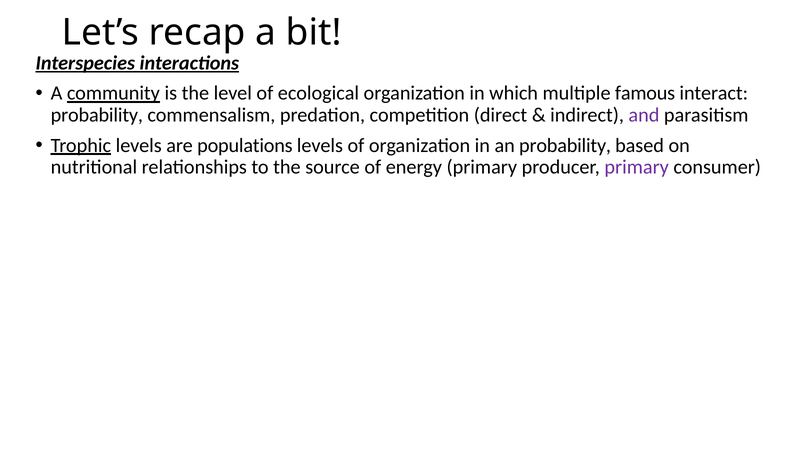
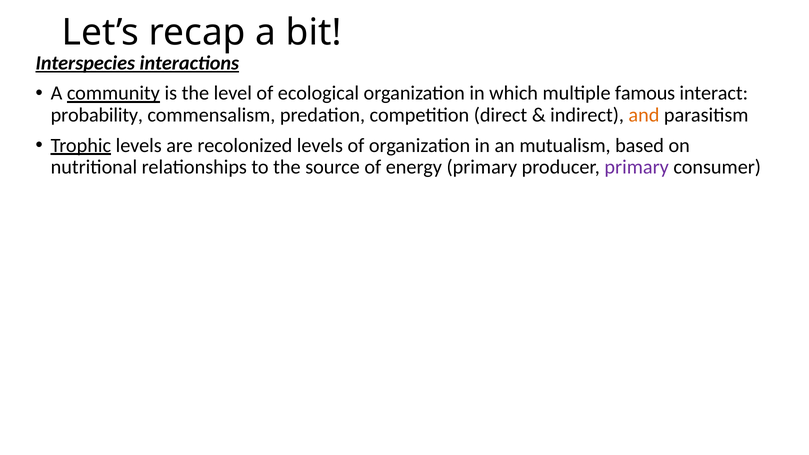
and at (644, 115) colour: purple -> orange
populations: populations -> recolonized
an probability: probability -> mutualism
